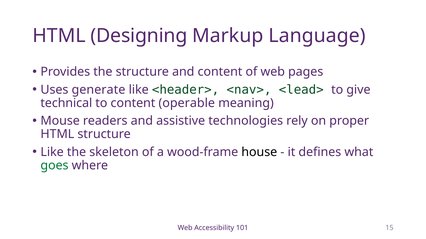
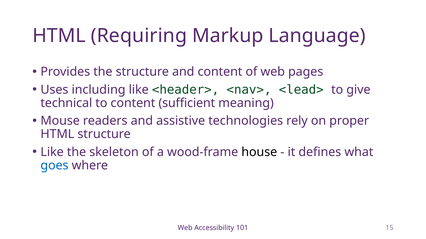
Designing: Designing -> Requiring
generate: generate -> including
operable: operable -> sufficient
goes colour: green -> blue
